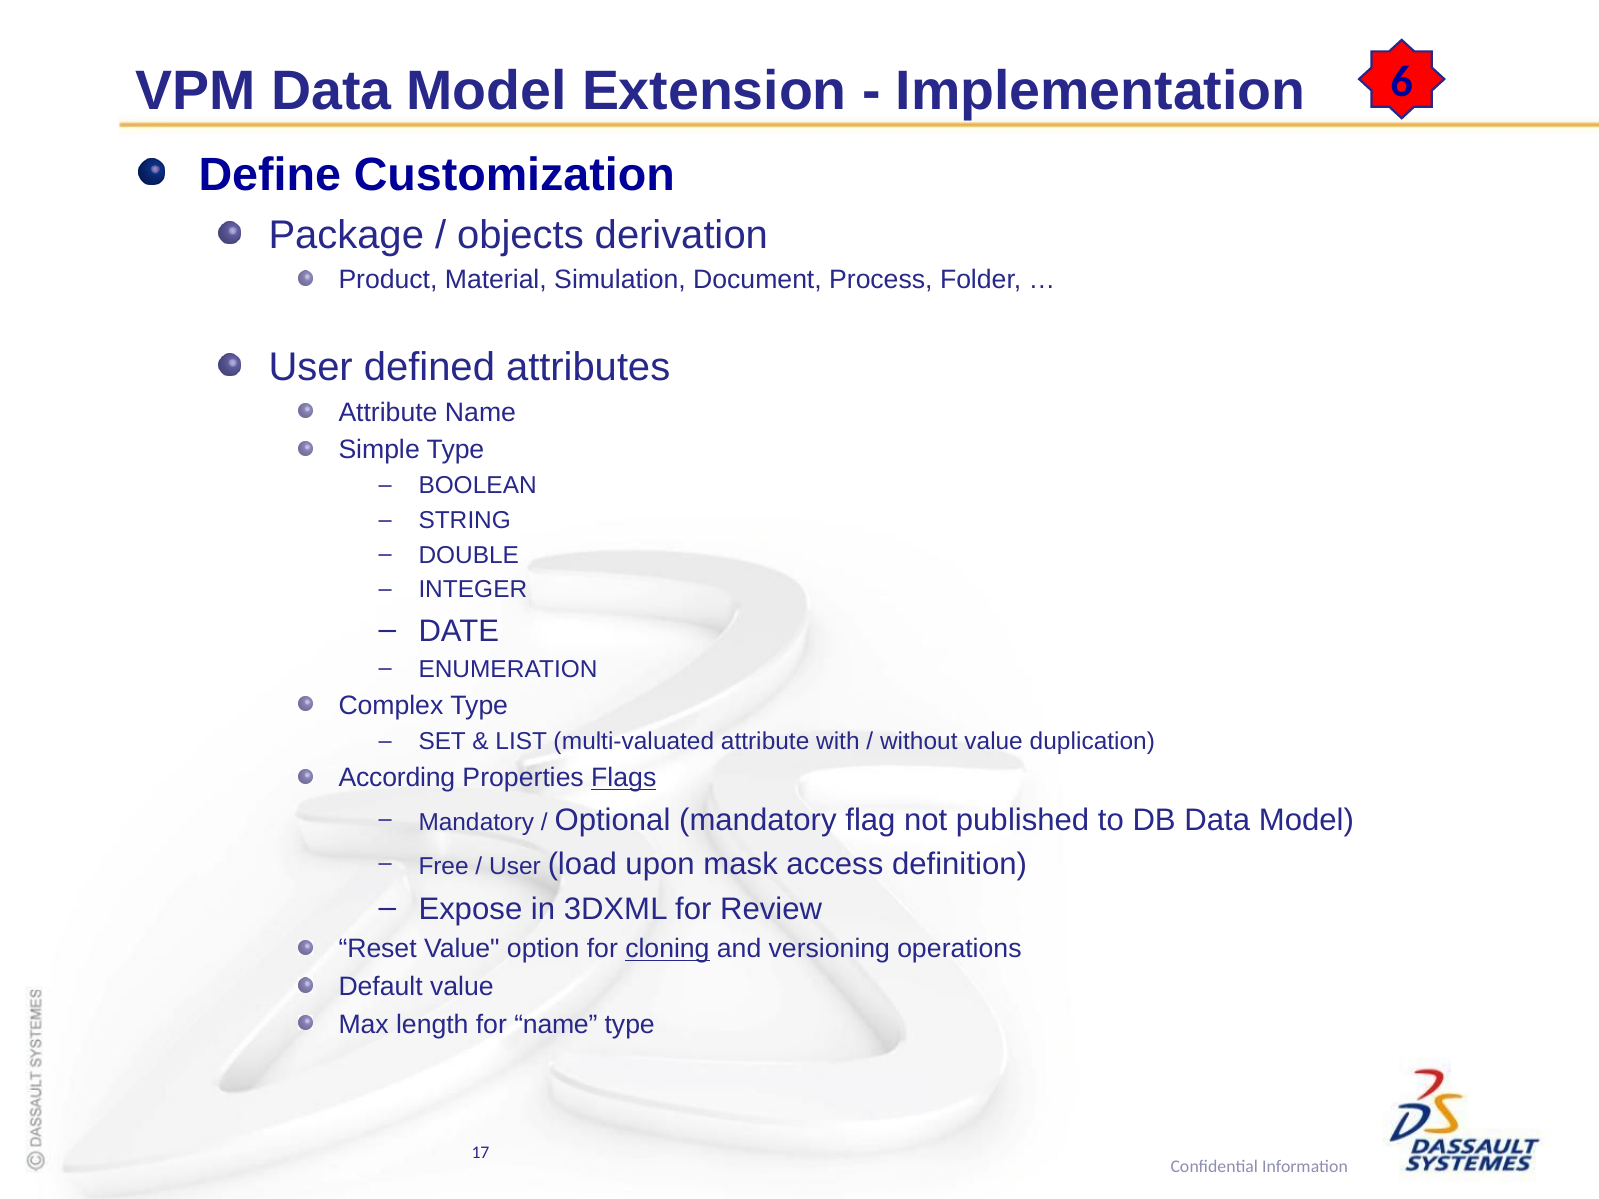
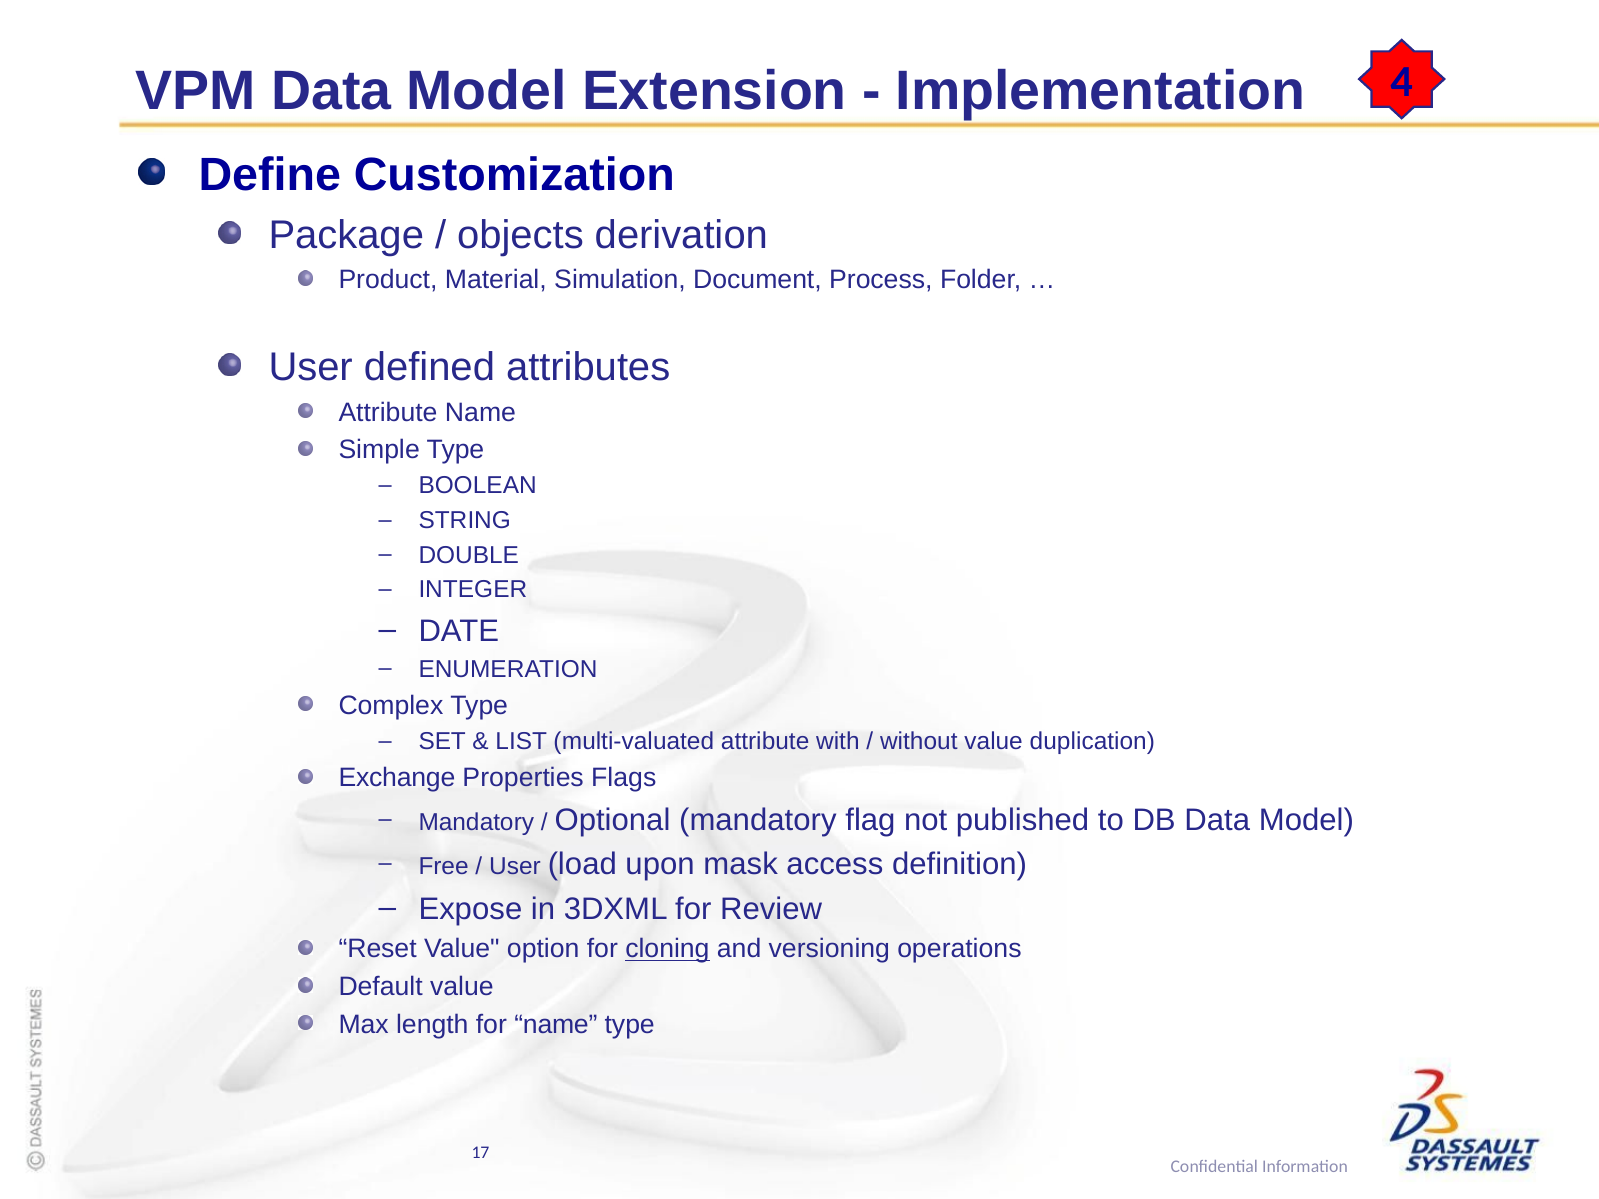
6: 6 -> 4
According: According -> Exchange
Flags underline: present -> none
